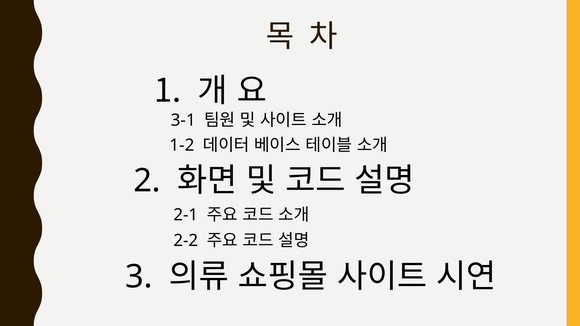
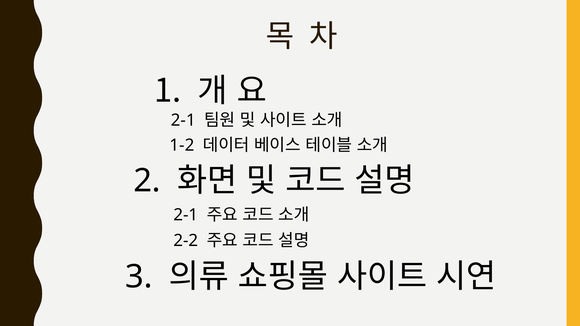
3-1 at (183, 120): 3-1 -> 2-1
